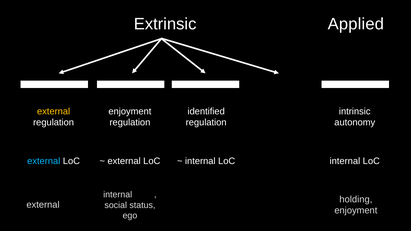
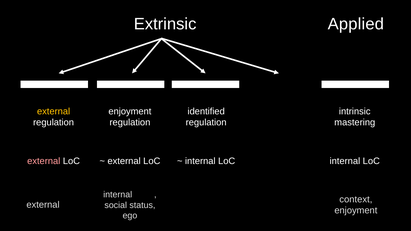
autonomy: autonomy -> mastering
external at (44, 161) colour: light blue -> pink
holding: holding -> context
